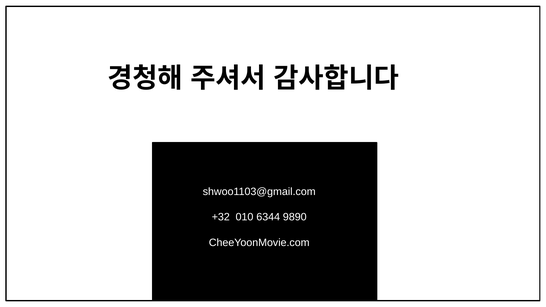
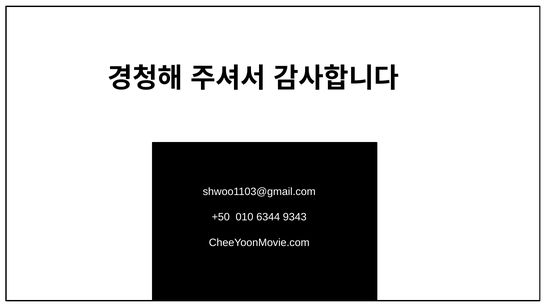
+32: +32 -> +50
9890: 9890 -> 9343
